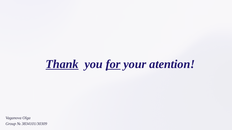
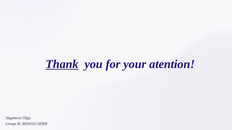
for underline: present -> none
